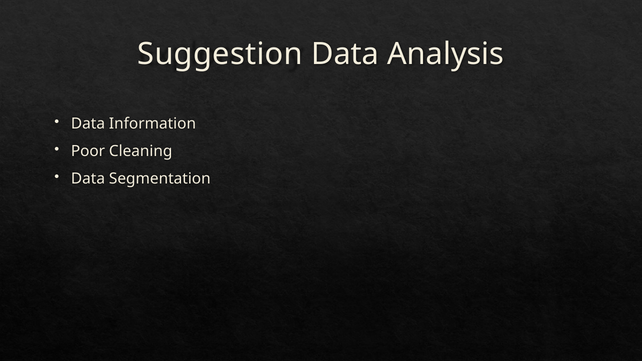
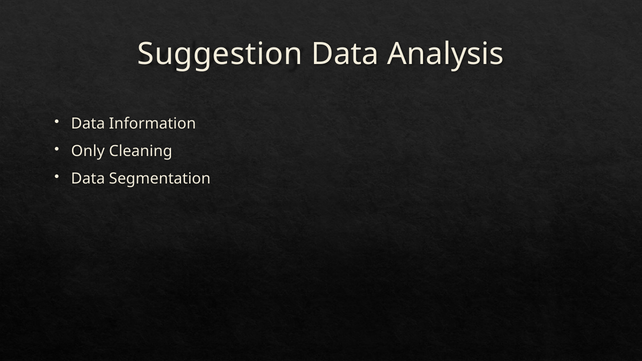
Poor: Poor -> Only
